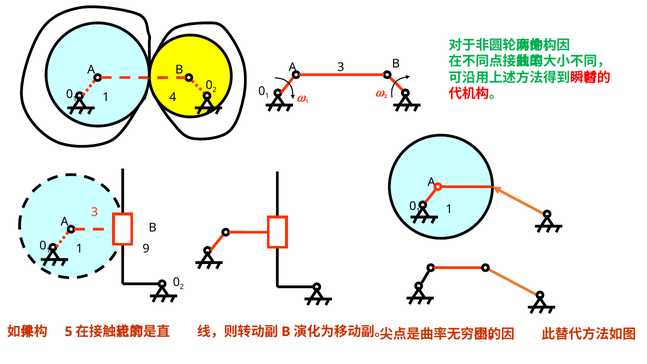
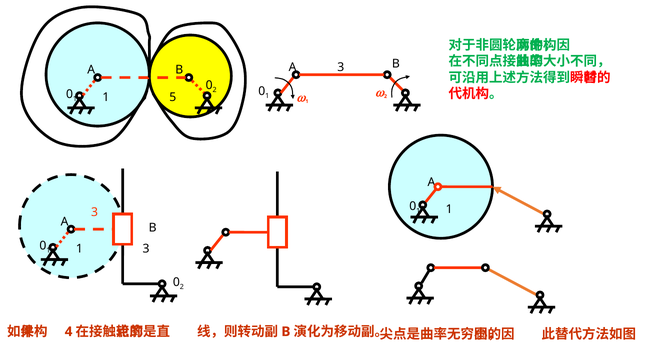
4: 4 -> 5
1 9: 9 -> 3
5: 5 -> 4
